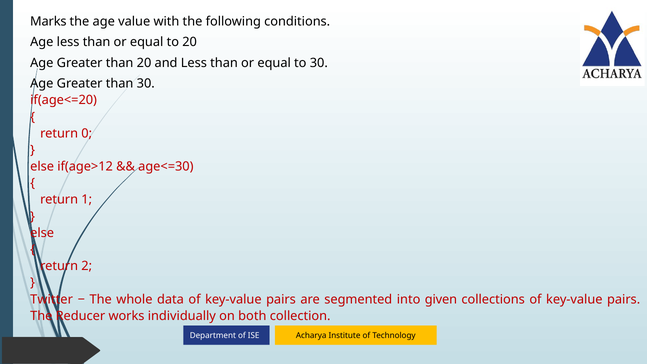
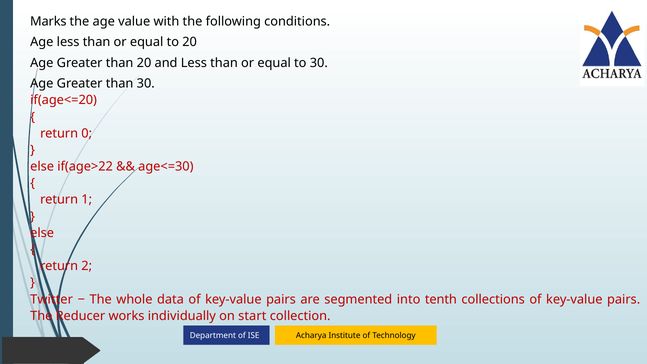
if(age>12: if(age>12 -> if(age>22
given: given -> tenth
both: both -> start
